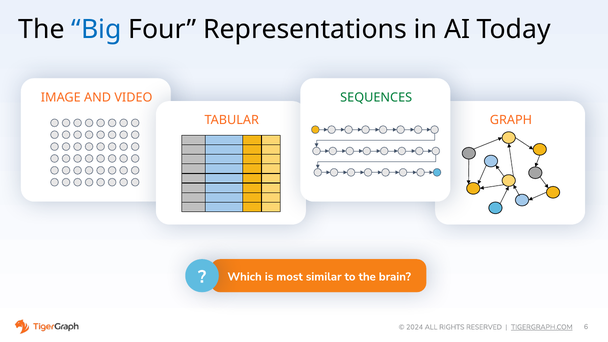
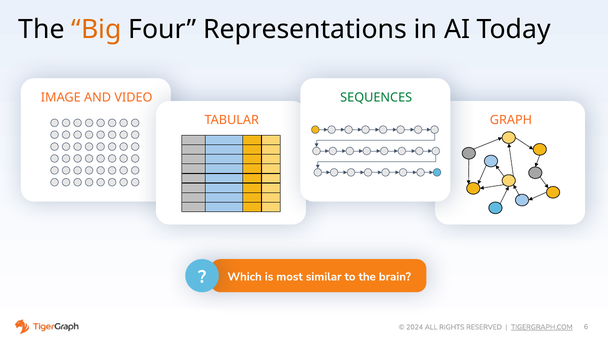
Big colour: blue -> orange
